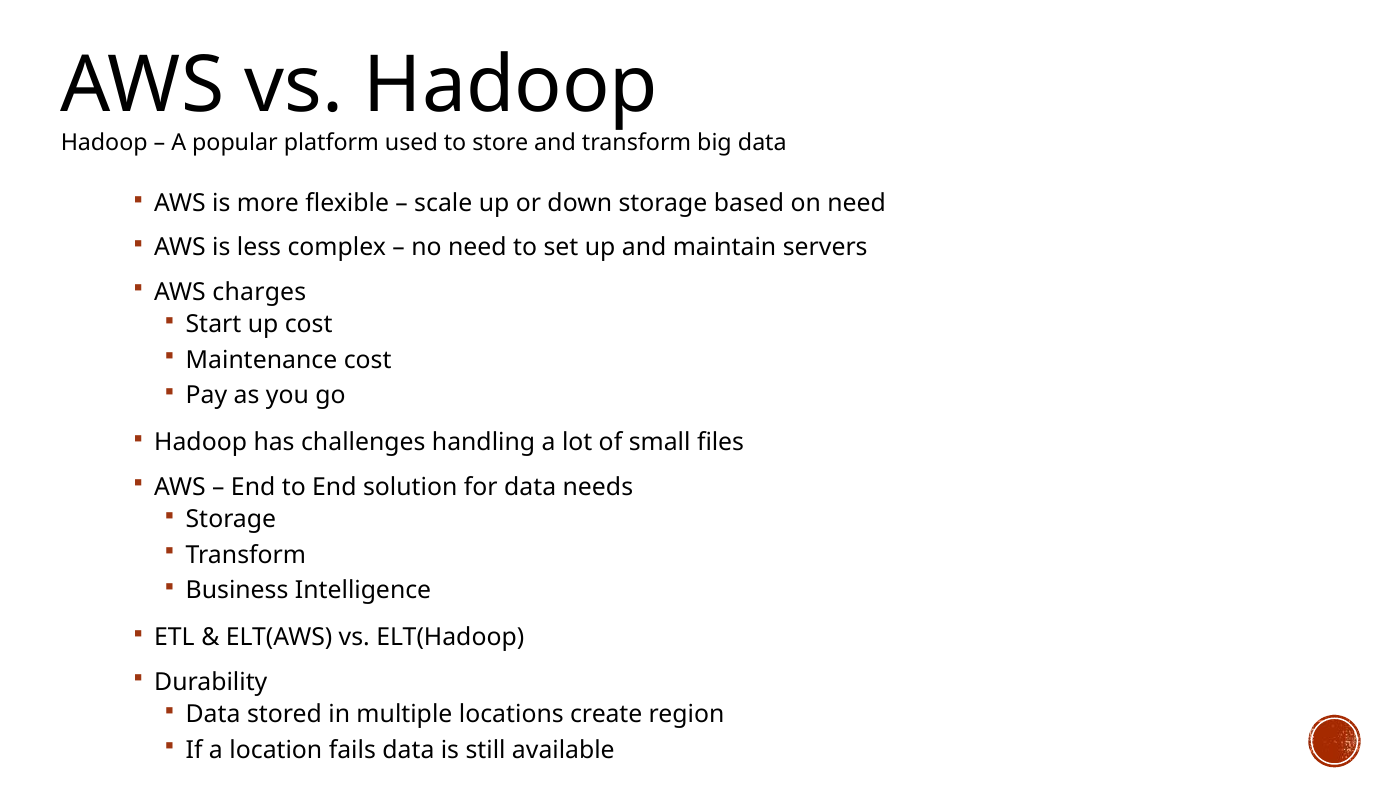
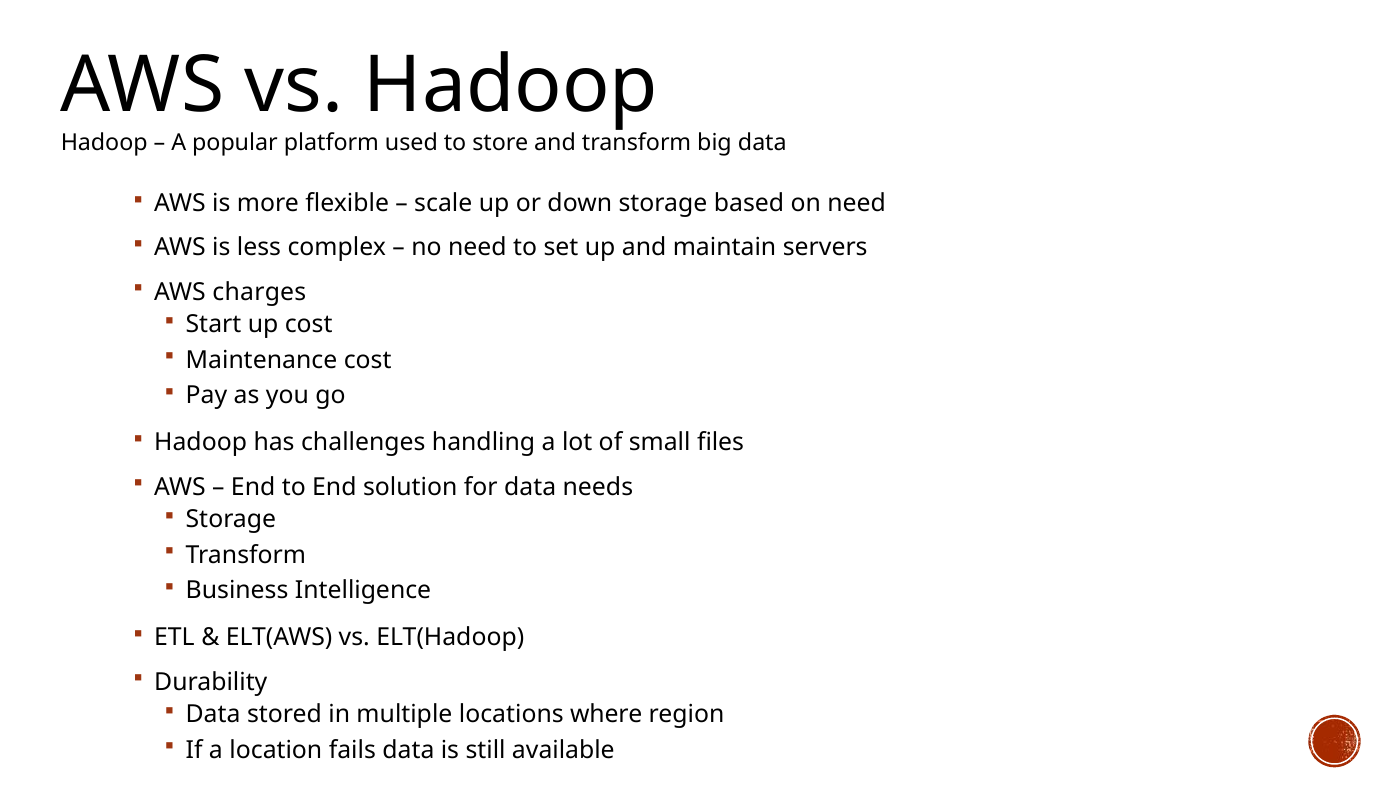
create: create -> where
